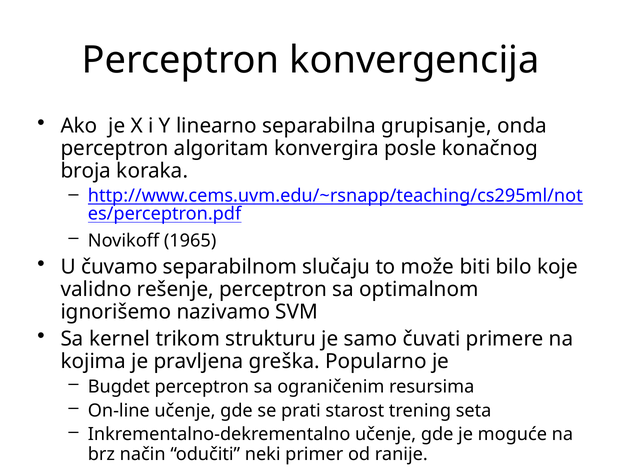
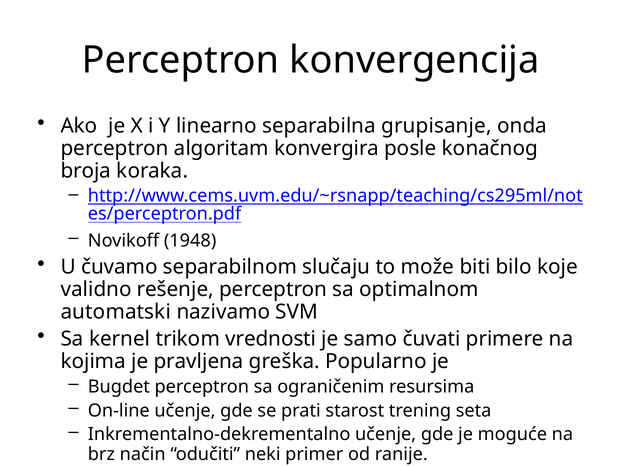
1965: 1965 -> 1948
ignorišemo: ignorišemo -> automatski
strukturu: strukturu -> vrednosti
